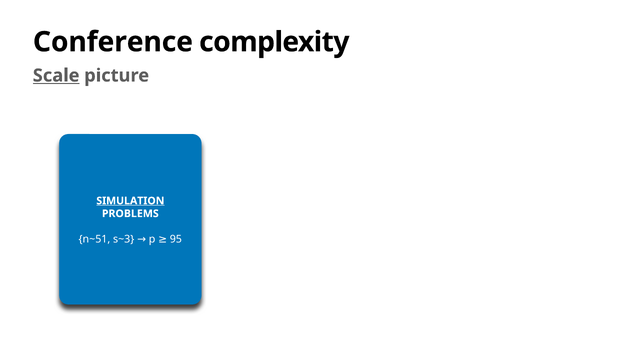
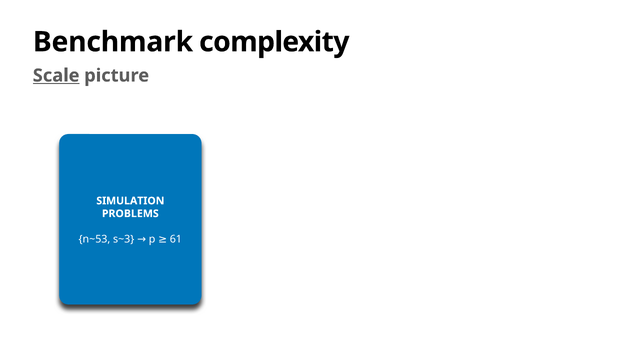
Conference: Conference -> Benchmark
SIMULATION underline: present -> none
n~51: n~51 -> n~53
95: 95 -> 61
